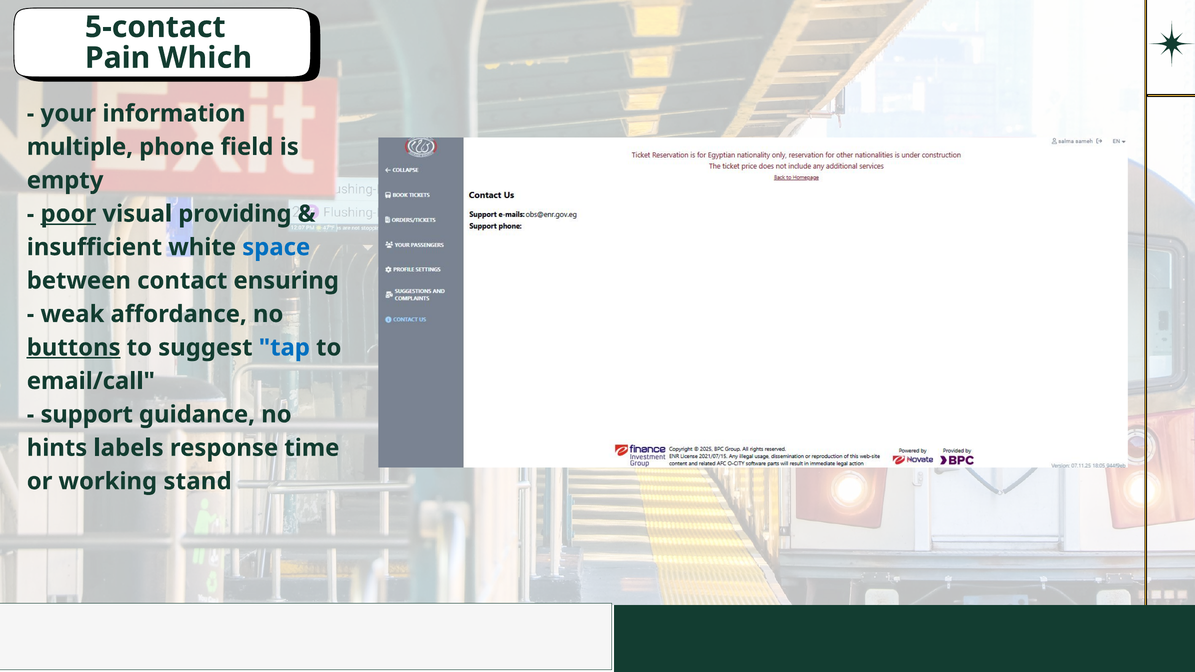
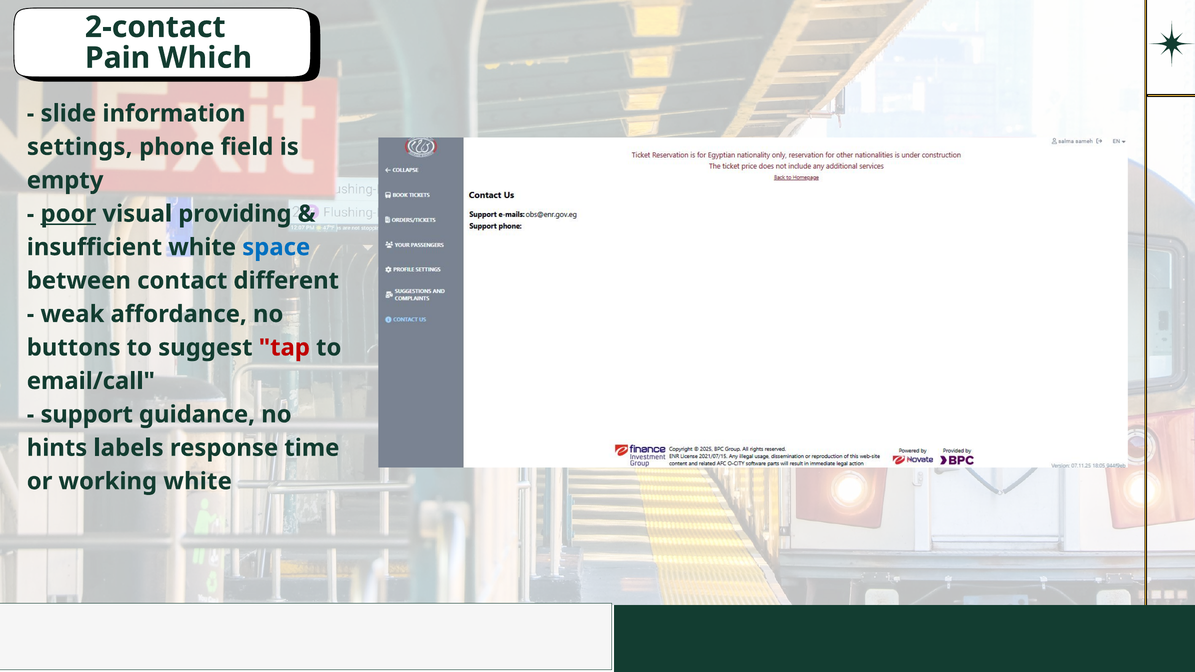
5-contact: 5-contact -> 2-contact
your: your -> slide
multiple: multiple -> settings
ensuring: ensuring -> different
buttons underline: present -> none
tap colour: blue -> red
working stand: stand -> white
